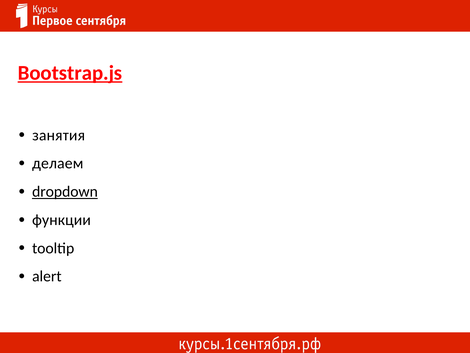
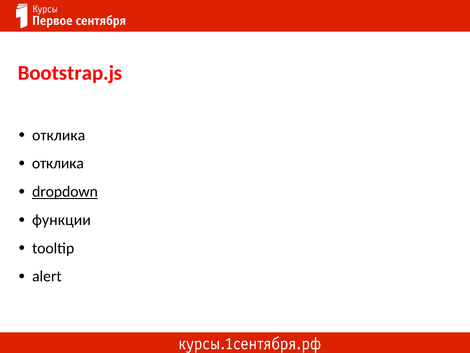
Bootstrap.js underline: present -> none
занятия at (59, 135): занятия -> отклика
делаем at (58, 163): делаем -> отклика
